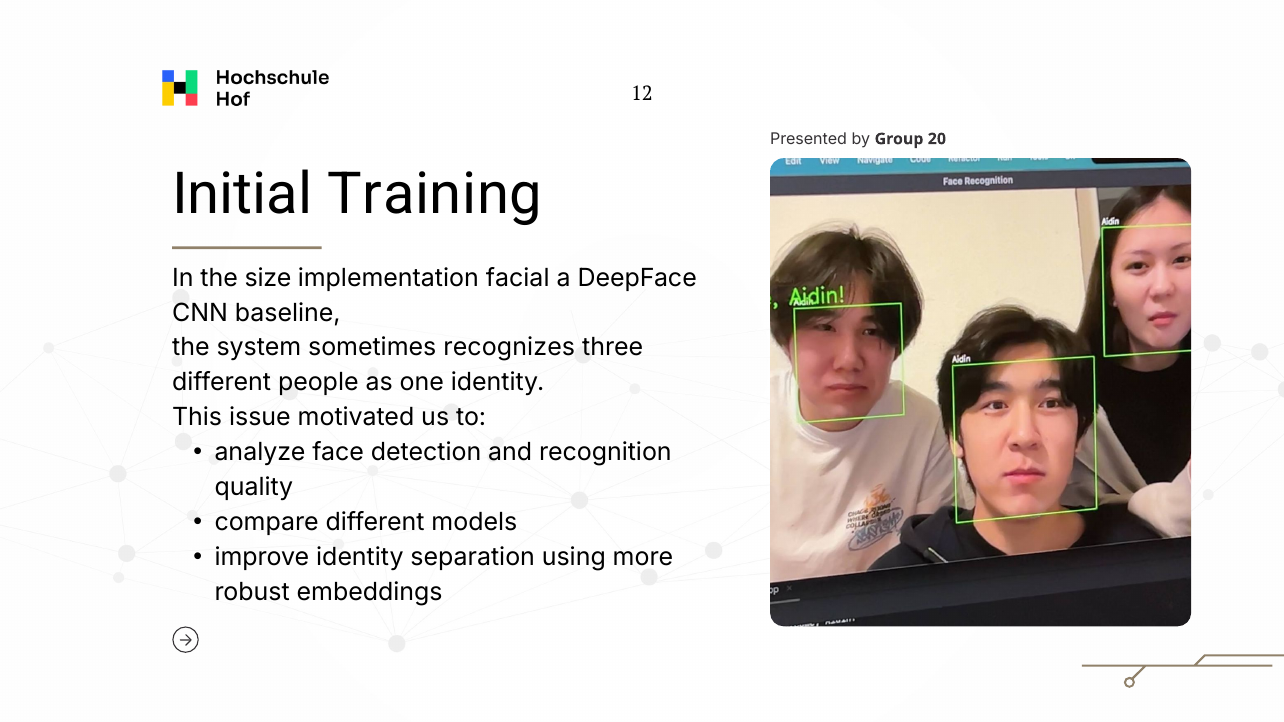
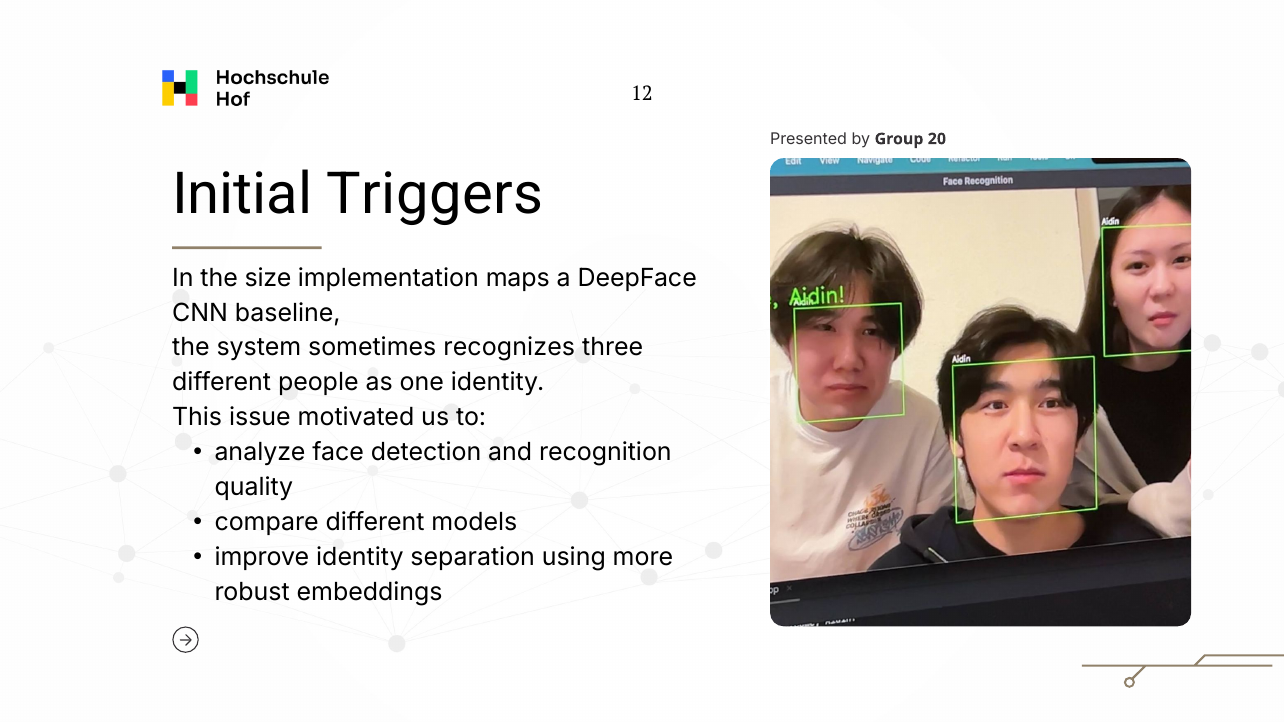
Training: Training -> Triggers
facial: facial -> maps
